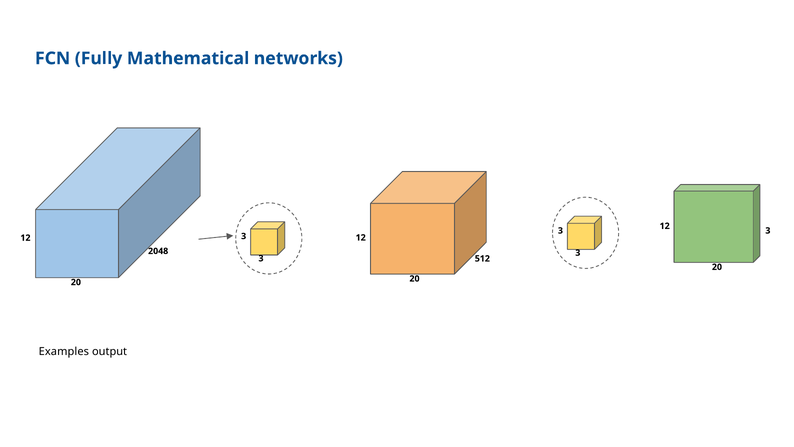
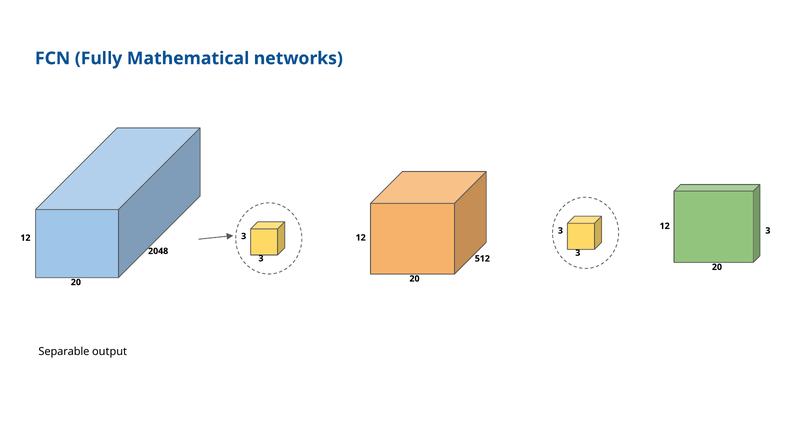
Examples: Examples -> Separable
